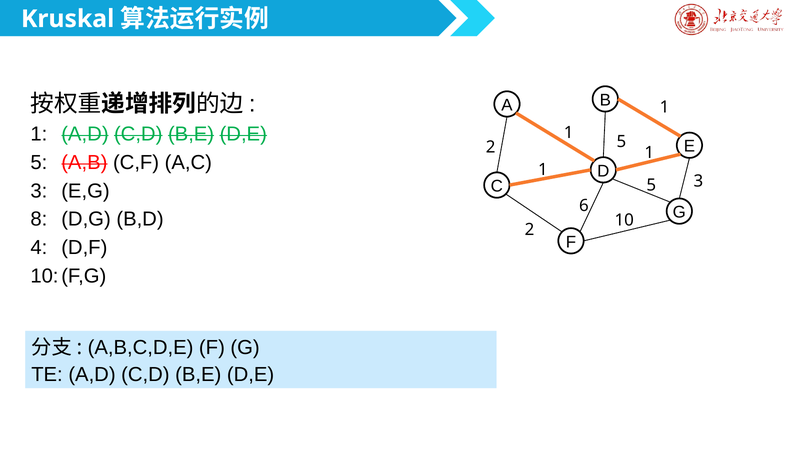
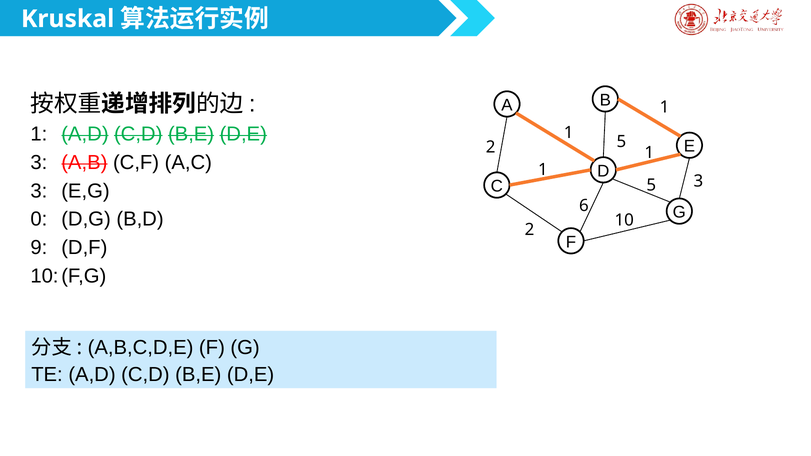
5 at (39, 163): 5 -> 3
8: 8 -> 0
4: 4 -> 9
